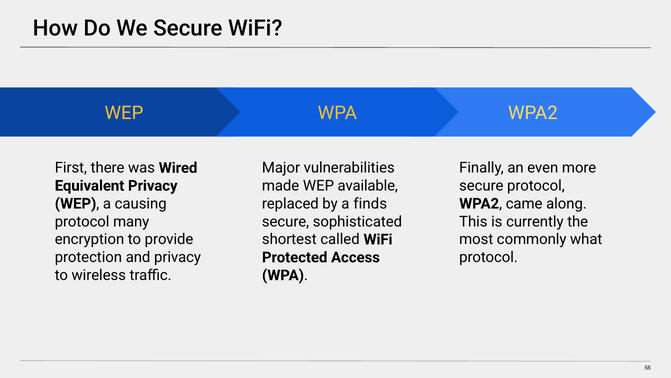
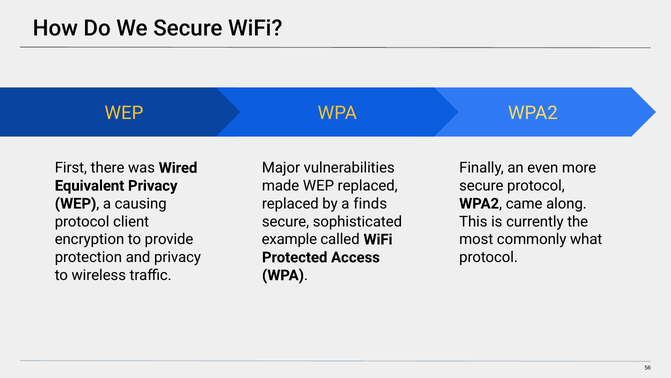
WEP available: available -> replaced
many: many -> client
shortest: shortest -> example
